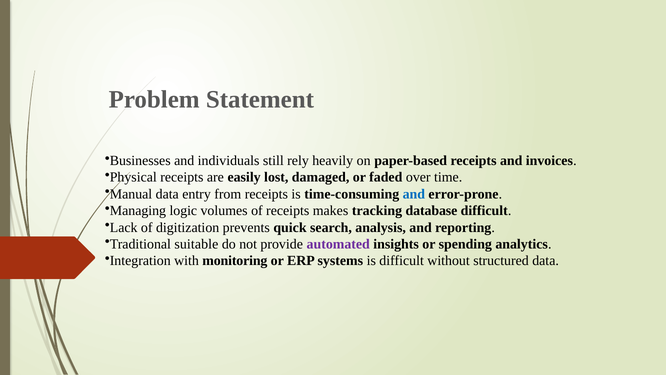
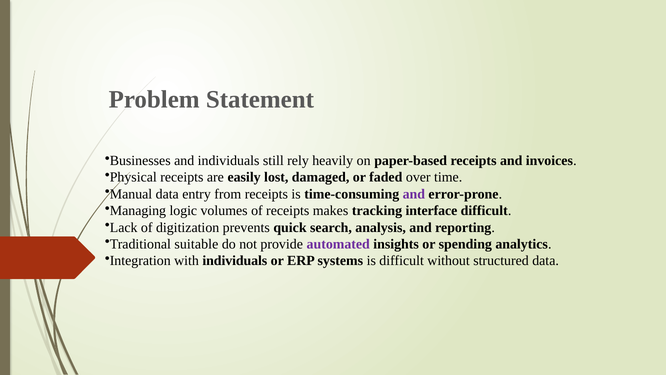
and at (414, 194) colour: blue -> purple
database: database -> interface
with monitoring: monitoring -> individuals
